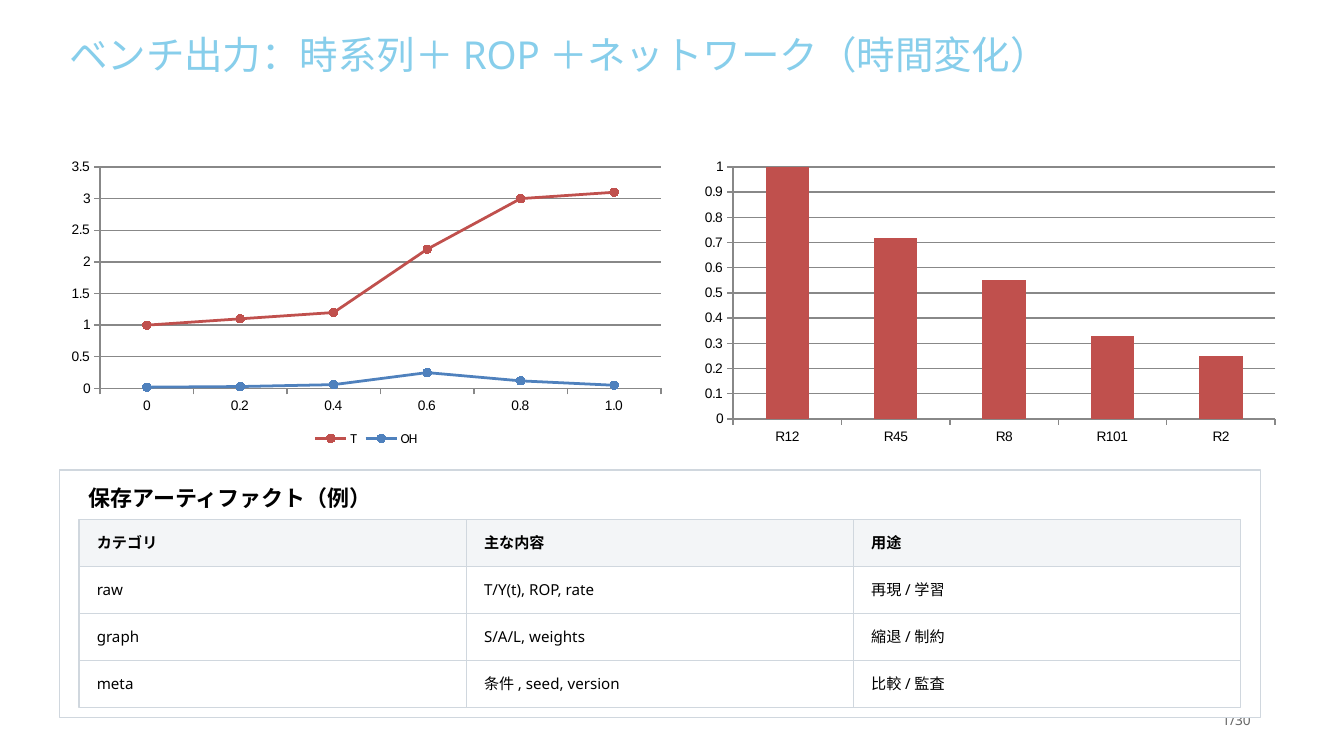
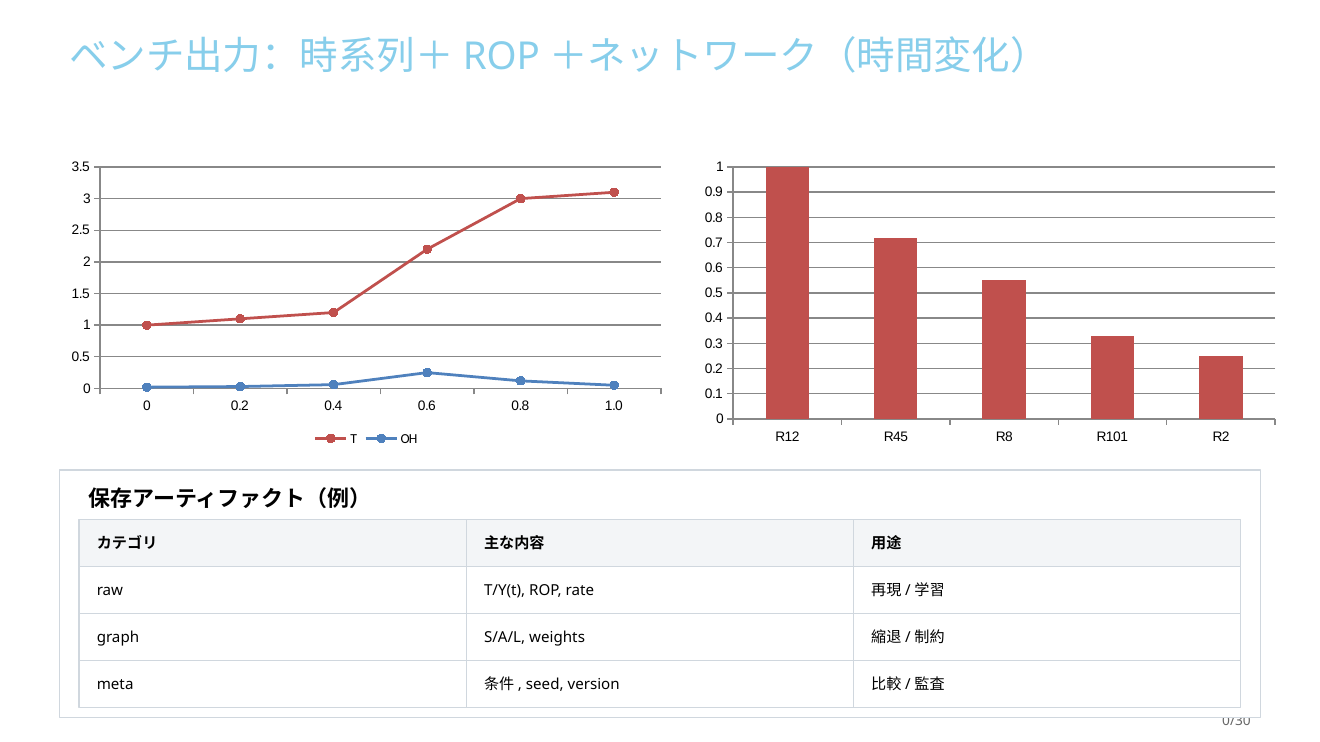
1/30: 1/30 -> 0/30
